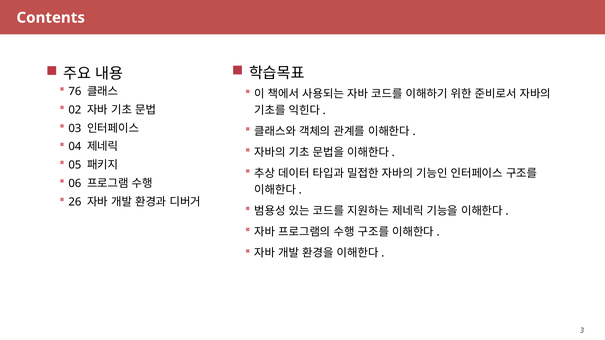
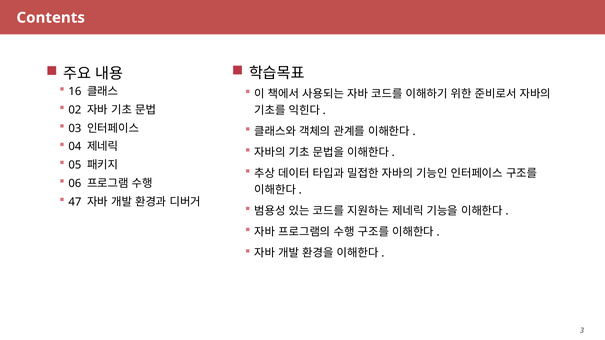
76: 76 -> 16
26: 26 -> 47
